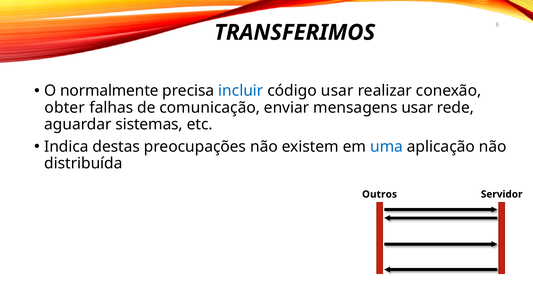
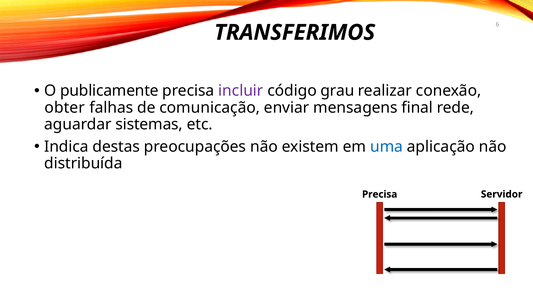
normalmente: normalmente -> publicamente
incluir colour: blue -> purple
código usar: usar -> grau
mensagens usar: usar -> final
Outros at (380, 194): Outros -> Precisa
